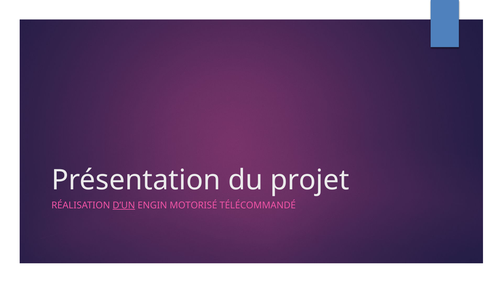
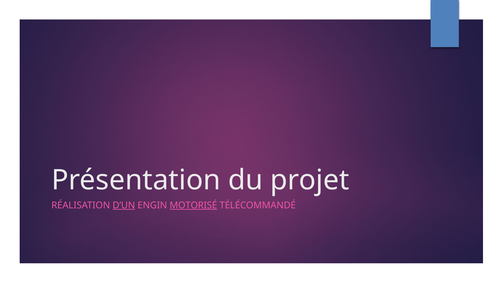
MOTORISÉ underline: none -> present
